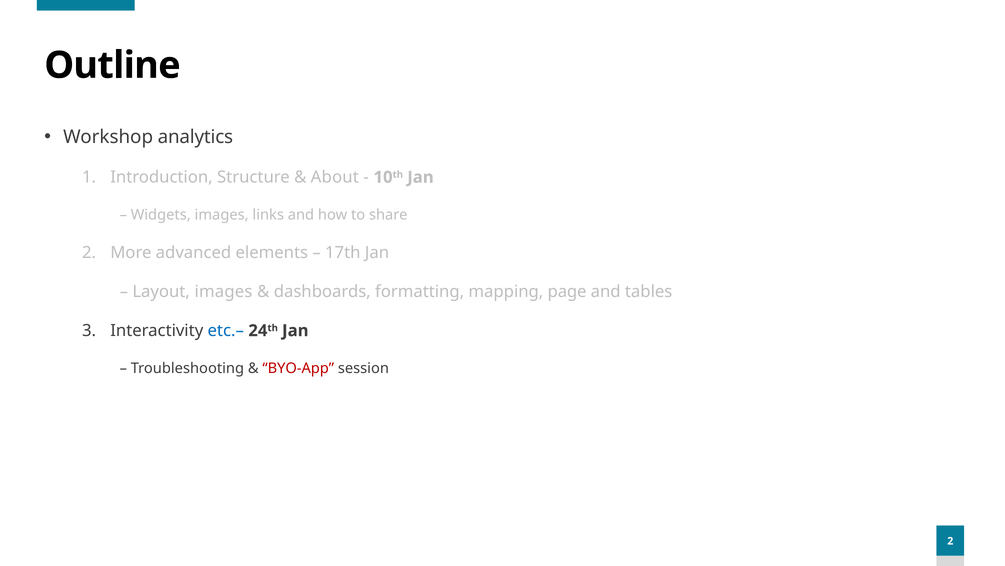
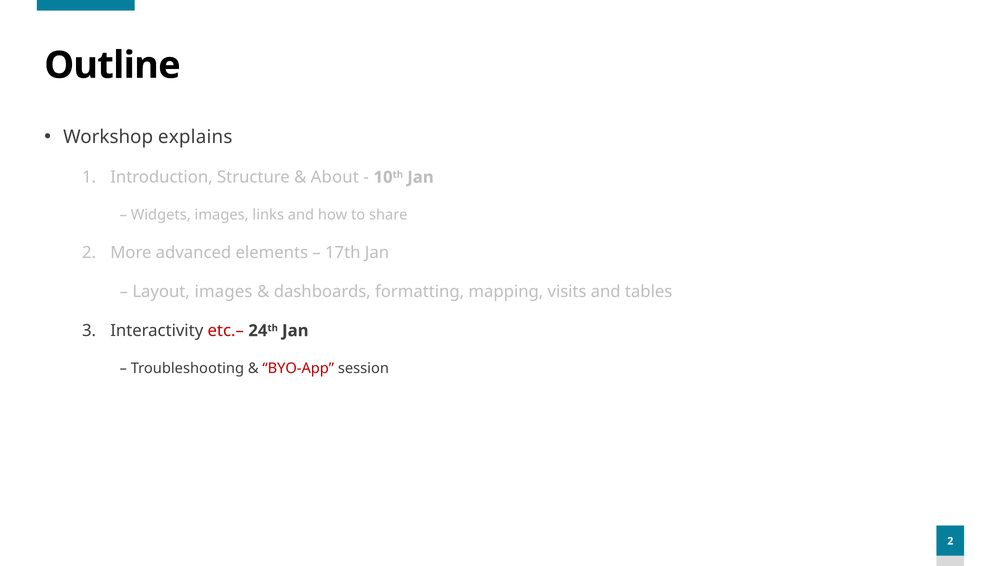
analytics: analytics -> explains
page: page -> visits
etc.– colour: blue -> red
